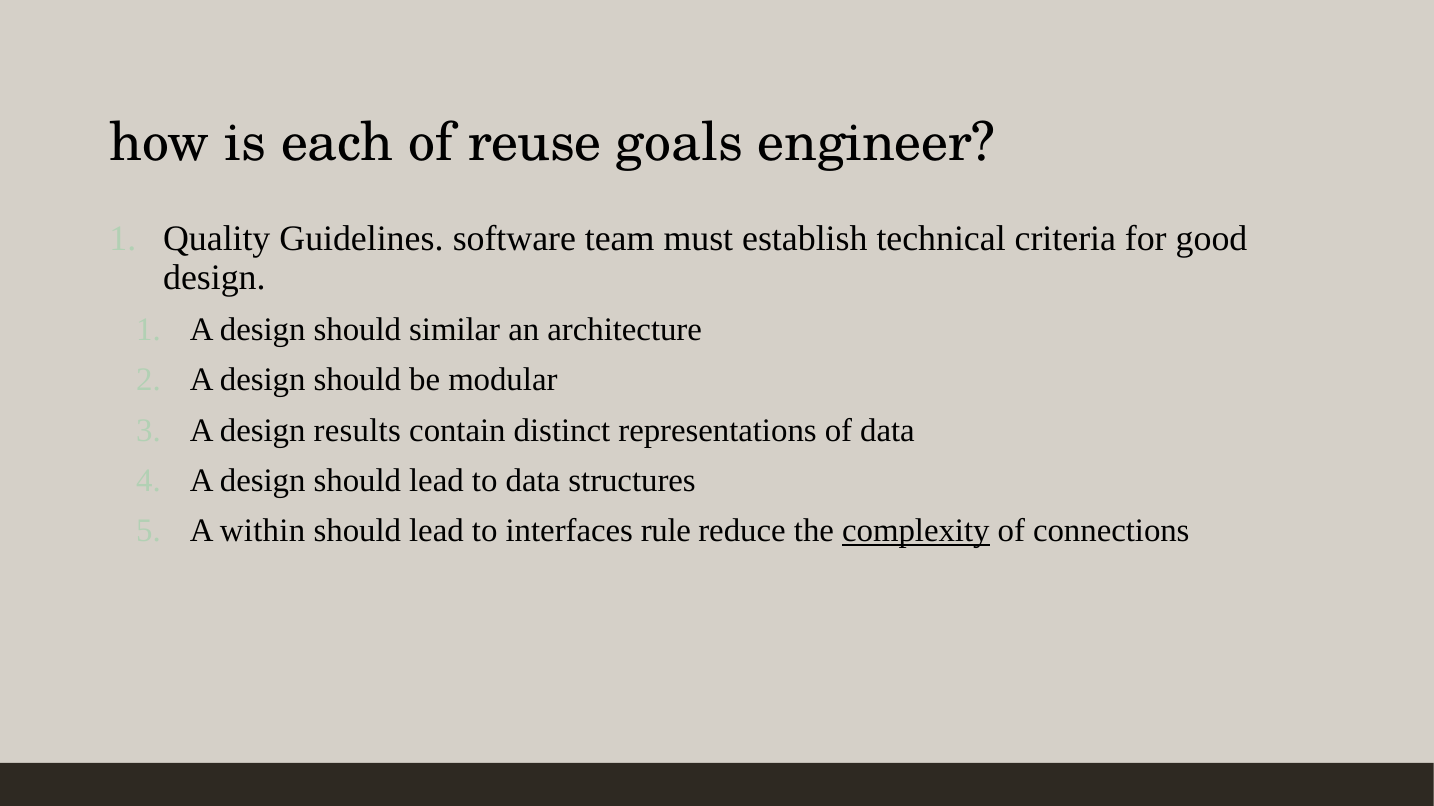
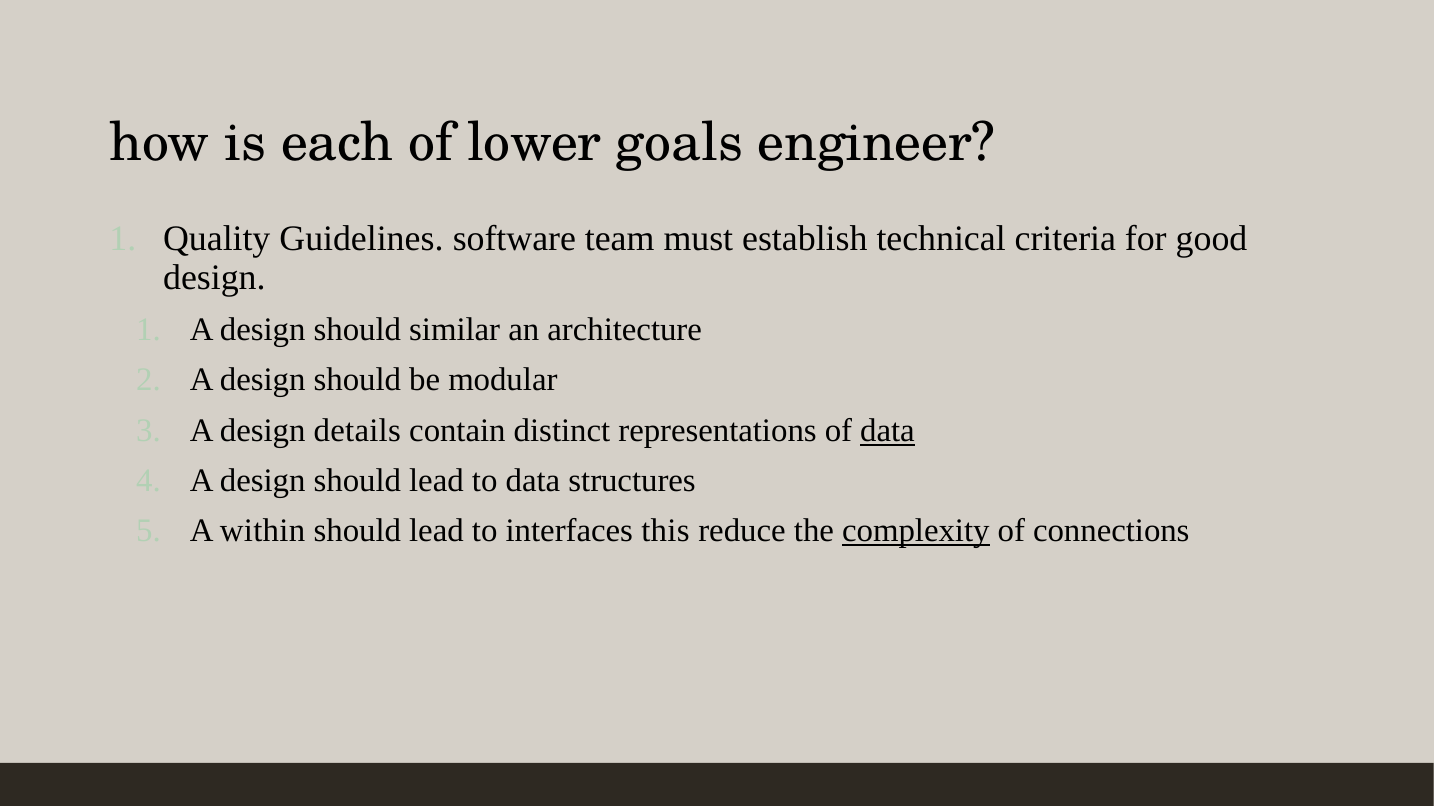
reuse: reuse -> lower
results: results -> details
data at (887, 431) underline: none -> present
rule: rule -> this
